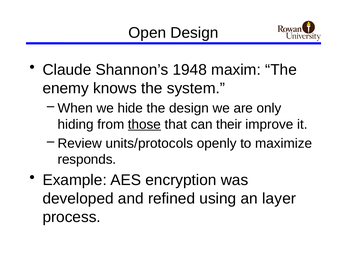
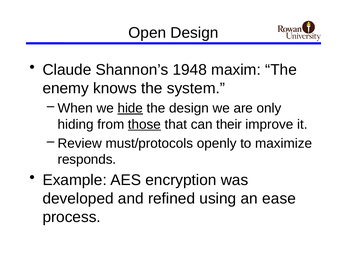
hide underline: none -> present
units/protocols: units/protocols -> must/protocols
layer: layer -> ease
